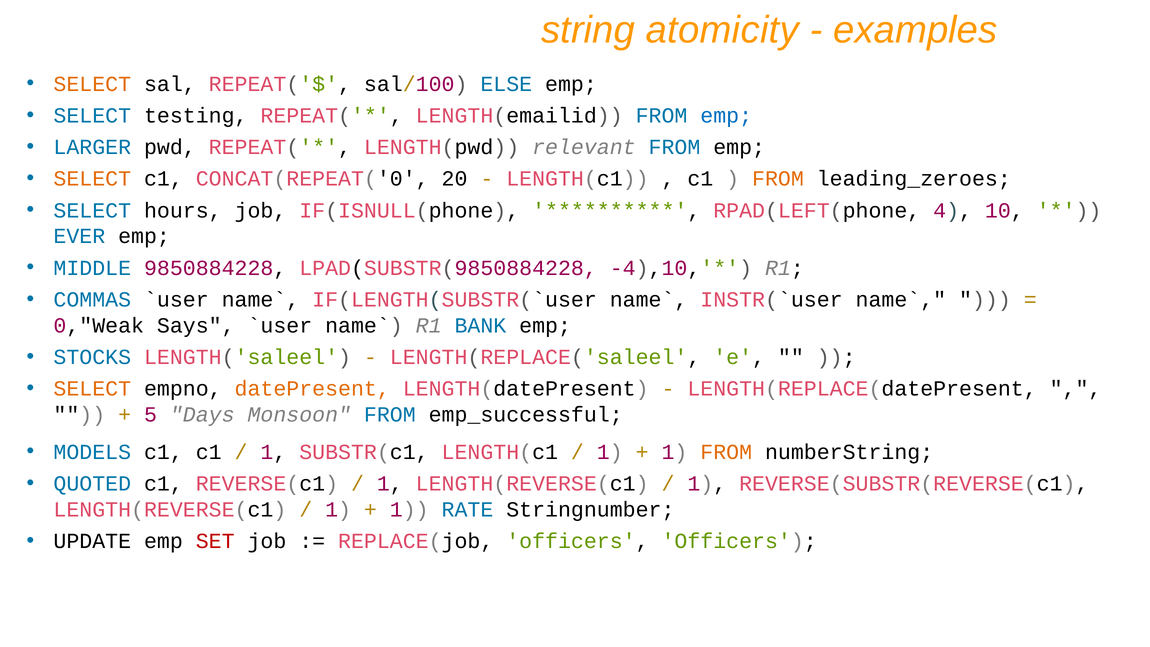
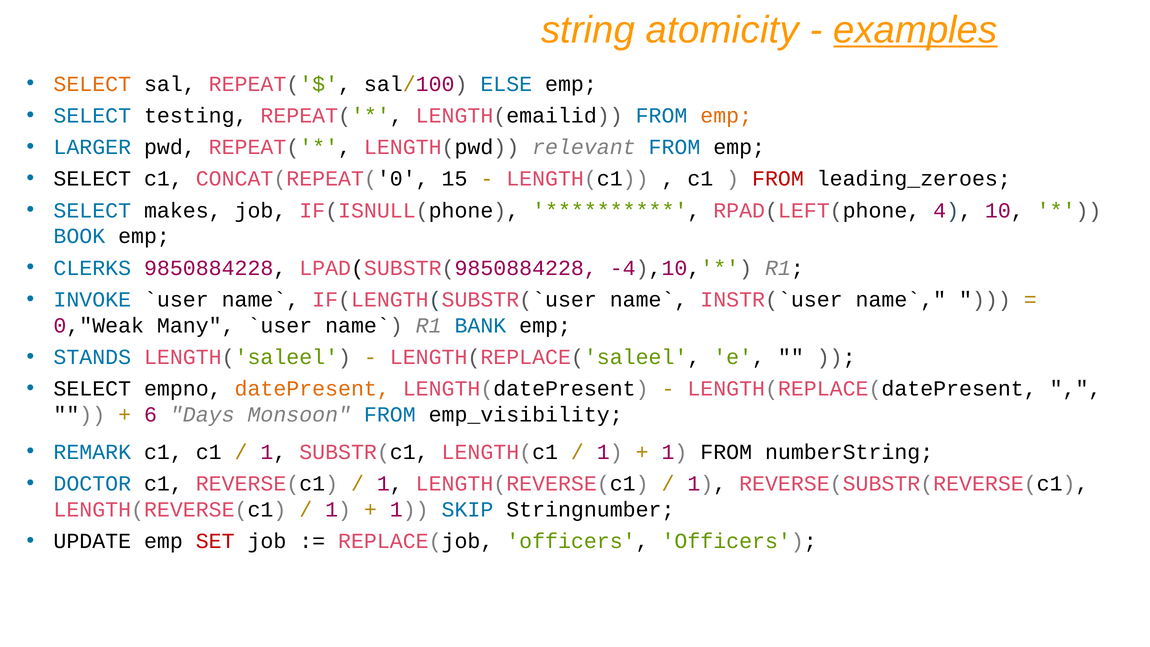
examples underline: none -> present
emp at (726, 116) colour: blue -> orange
SELECT at (92, 179) colour: orange -> black
20: 20 -> 15
FROM at (778, 179) colour: orange -> red
hours: hours -> makes
EVER: EVER -> BOOK
MIDDLE: MIDDLE -> CLERKS
COMMAS: COMMAS -> INVOKE
Says: Says -> Many
STOCKS: STOCKS -> STANDS
SELECT at (92, 389) colour: orange -> black
5: 5 -> 6
emp_successful: emp_successful -> emp_visibility
MODELS: MODELS -> REMARK
FROM at (726, 452) colour: orange -> black
QUOTED: QUOTED -> DOCTOR
RATE: RATE -> SKIP
